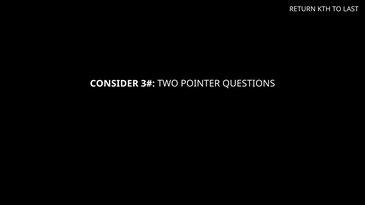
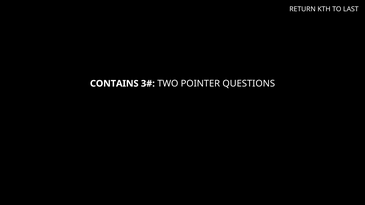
CONSIDER: CONSIDER -> CONTAINS
